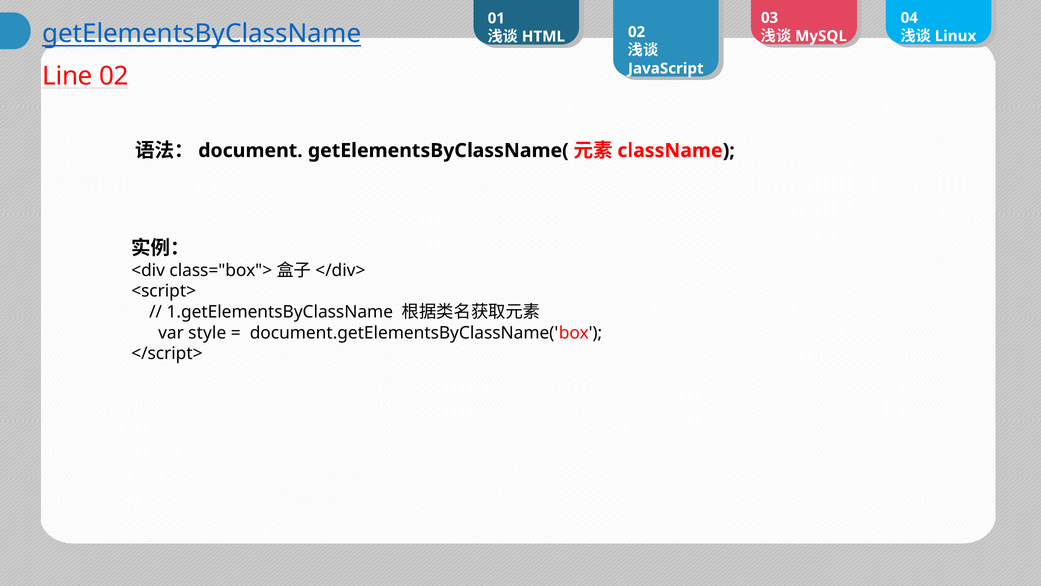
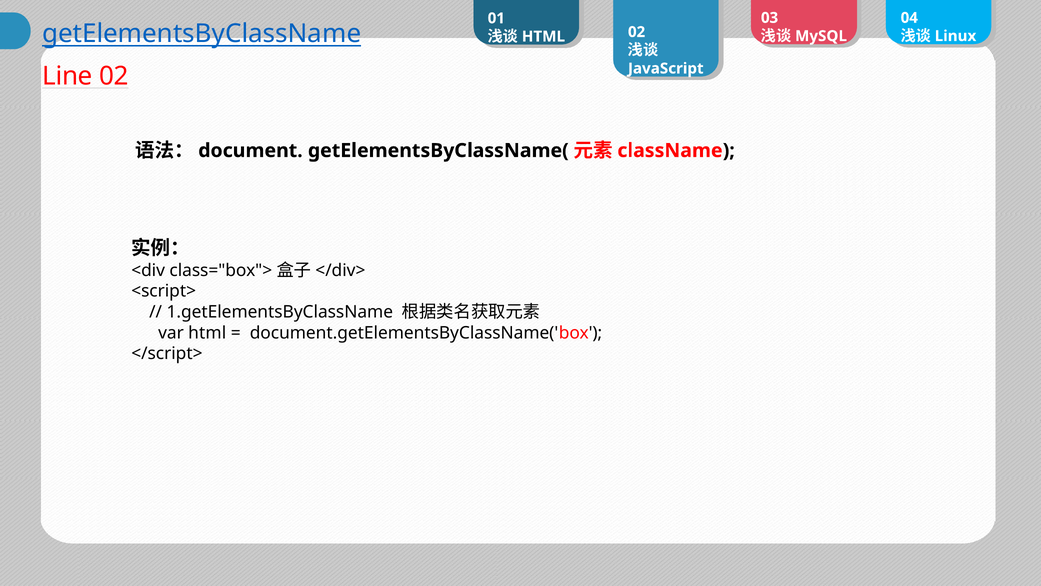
var style: style -> html
